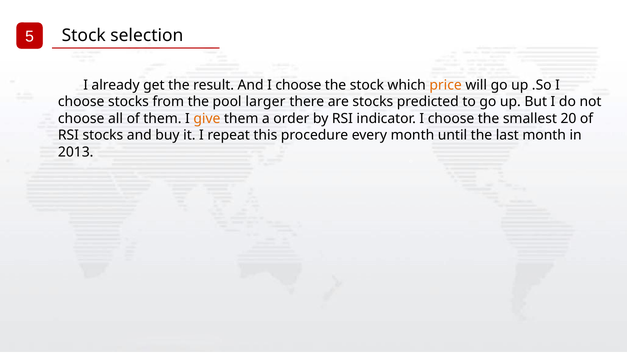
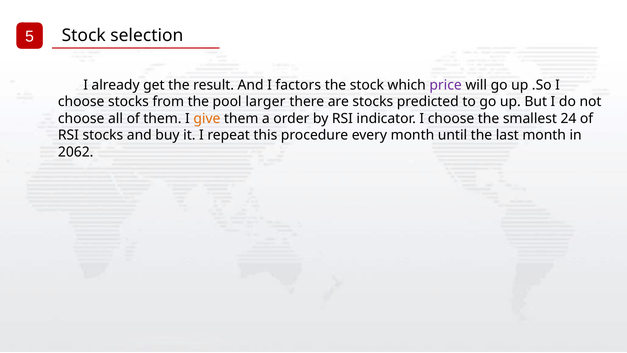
And I choose: choose -> factors
price colour: orange -> purple
20: 20 -> 24
2013: 2013 -> 2062
